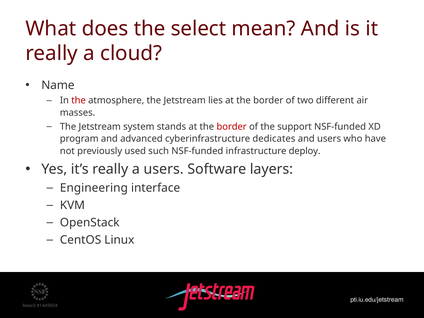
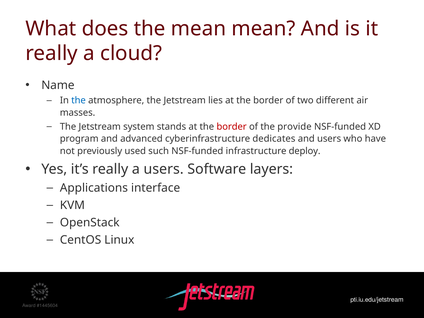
the select: select -> mean
the at (79, 100) colour: red -> blue
support: support -> provide
Engineering: Engineering -> Applications
